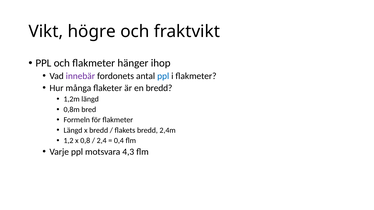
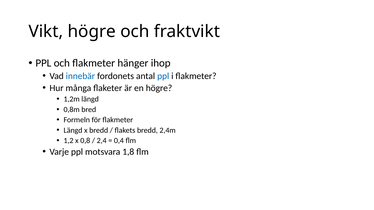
innebär colour: purple -> blue
en bredd: bredd -> högre
4,3: 4,3 -> 1,8
